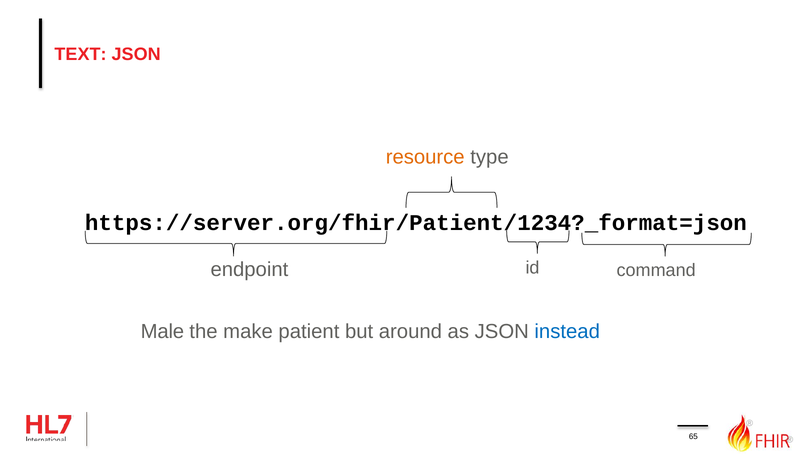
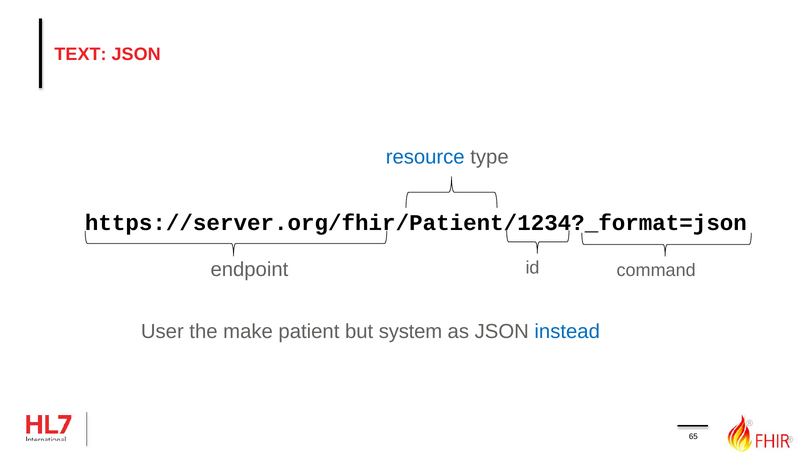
resource colour: orange -> blue
Male: Male -> User
around: around -> system
